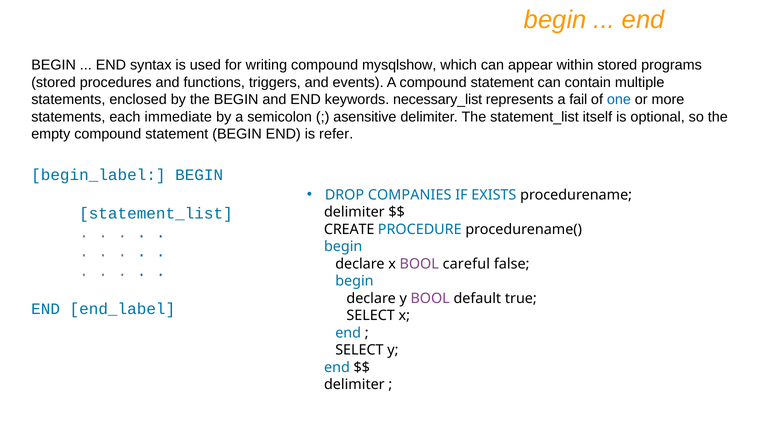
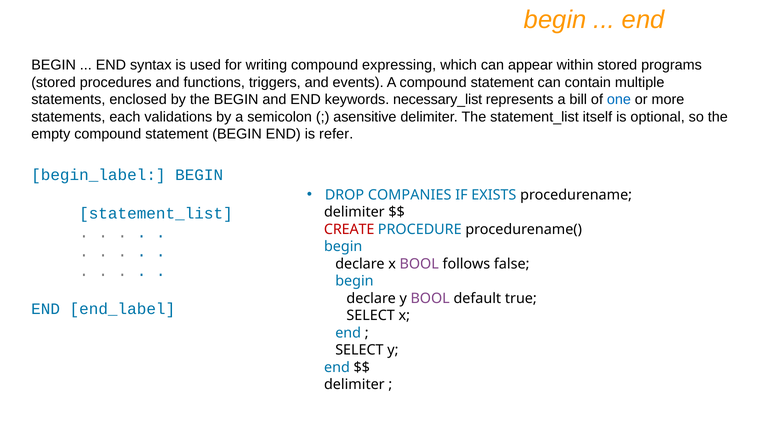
mysqlshow: mysqlshow -> expressing
fail: fail -> bill
immediate: immediate -> validations
CREATE colour: black -> red
careful: careful -> follows
